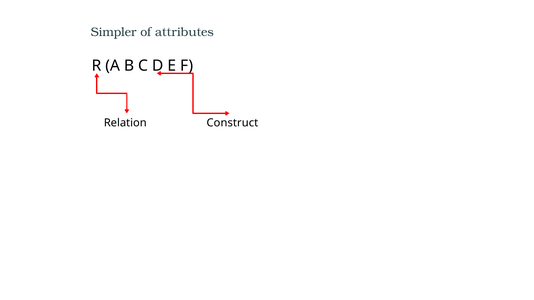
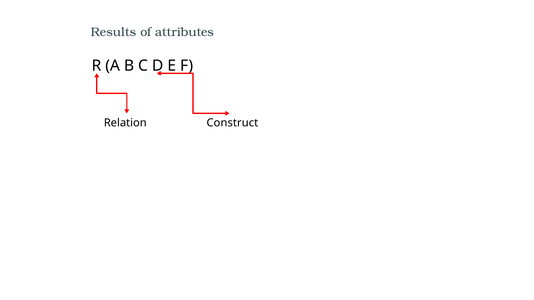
Simpler: Simpler -> Results
